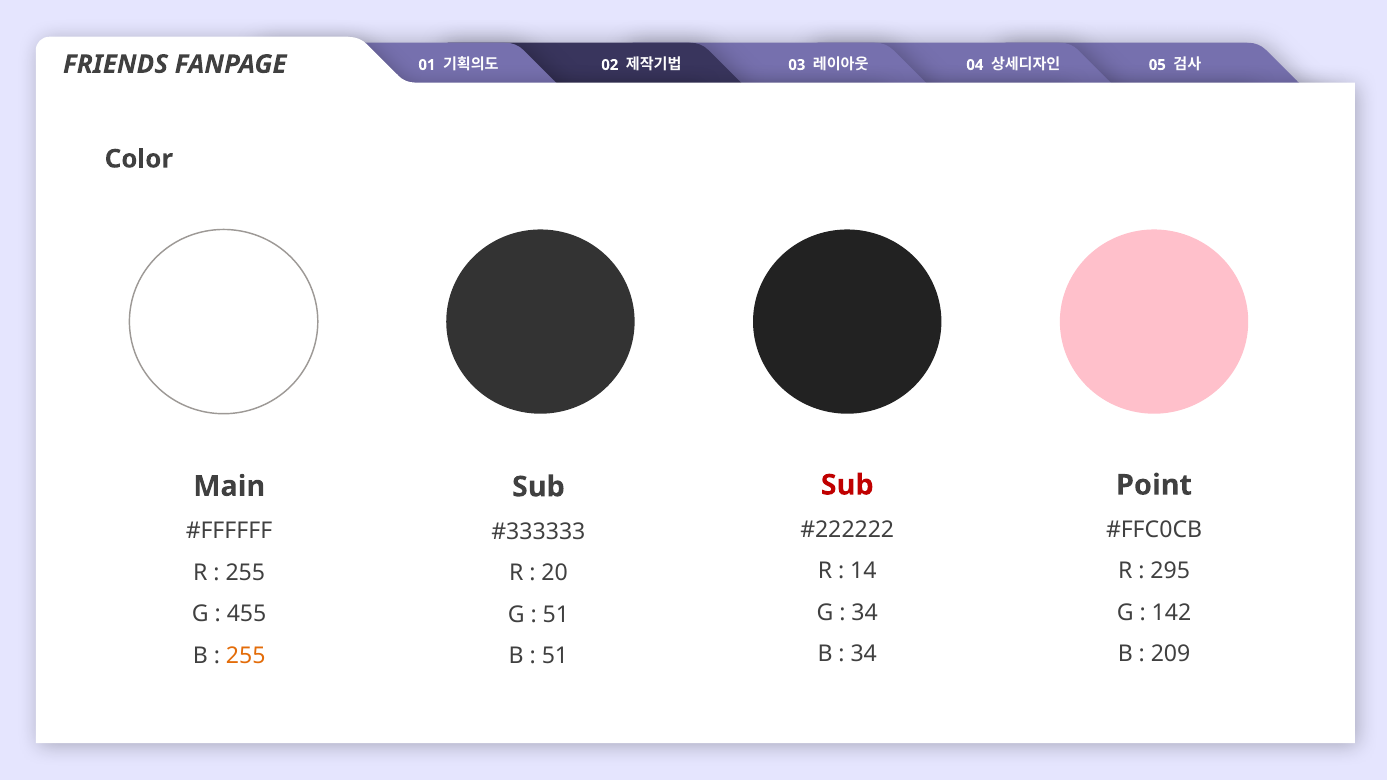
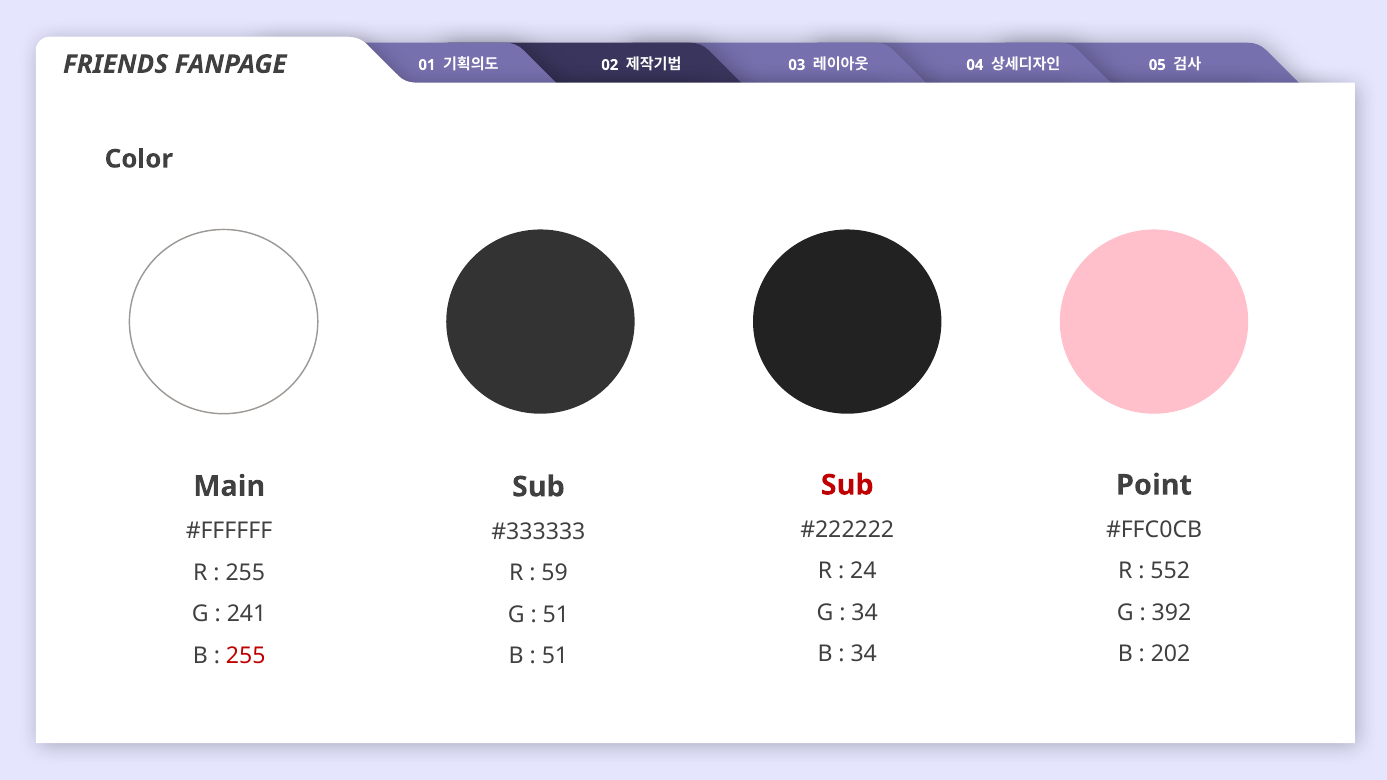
14: 14 -> 24
295: 295 -> 552
20: 20 -> 59
142: 142 -> 392
455: 455 -> 241
209: 209 -> 202
255 at (246, 656) colour: orange -> red
